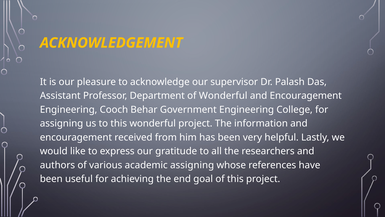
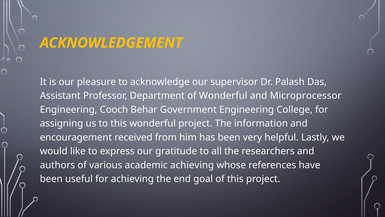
Encouragement at (306, 96): Encouragement -> Microprocessor
academic assigning: assigning -> achieving
